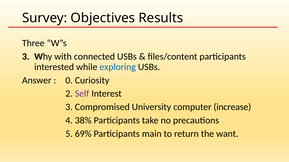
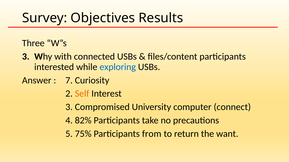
0: 0 -> 7
Self colour: purple -> orange
increase: increase -> connect
38%: 38% -> 82%
69%: 69% -> 75%
main: main -> from
